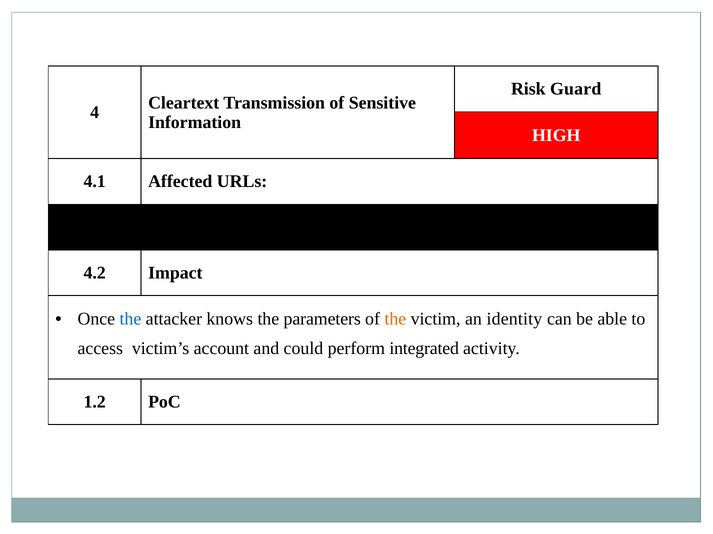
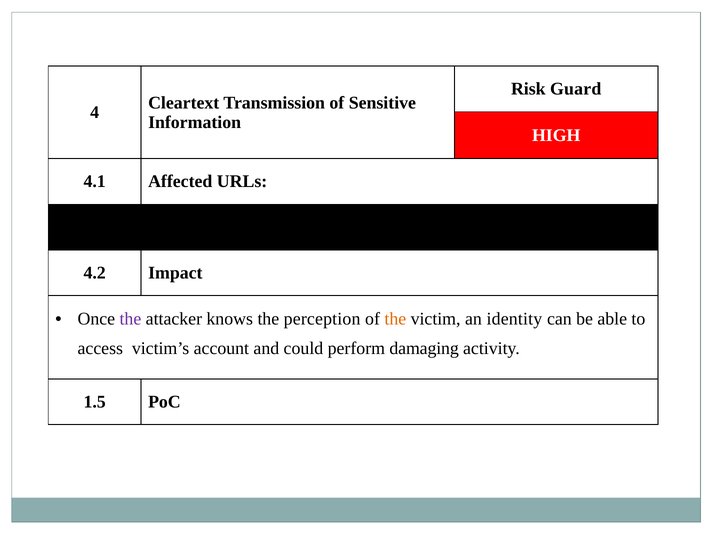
the at (130, 319) colour: blue -> purple
parameters: parameters -> perception
integrated: integrated -> damaging
1.2: 1.2 -> 1.5
